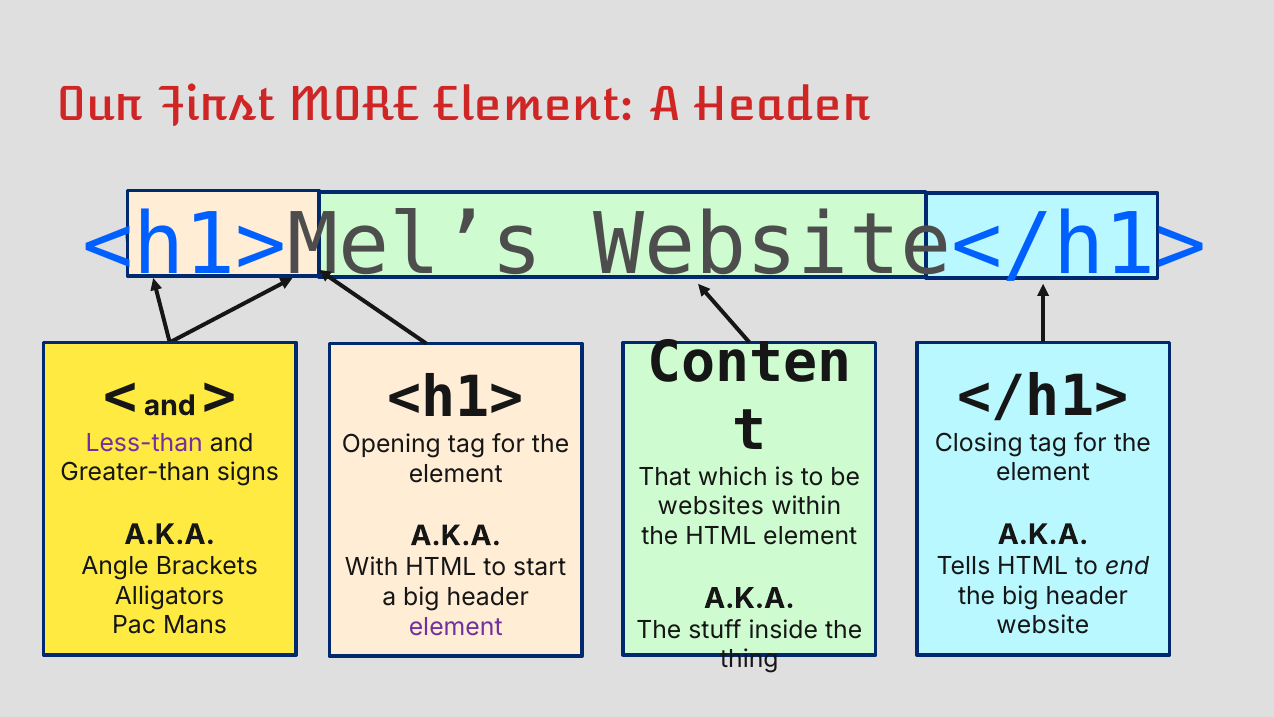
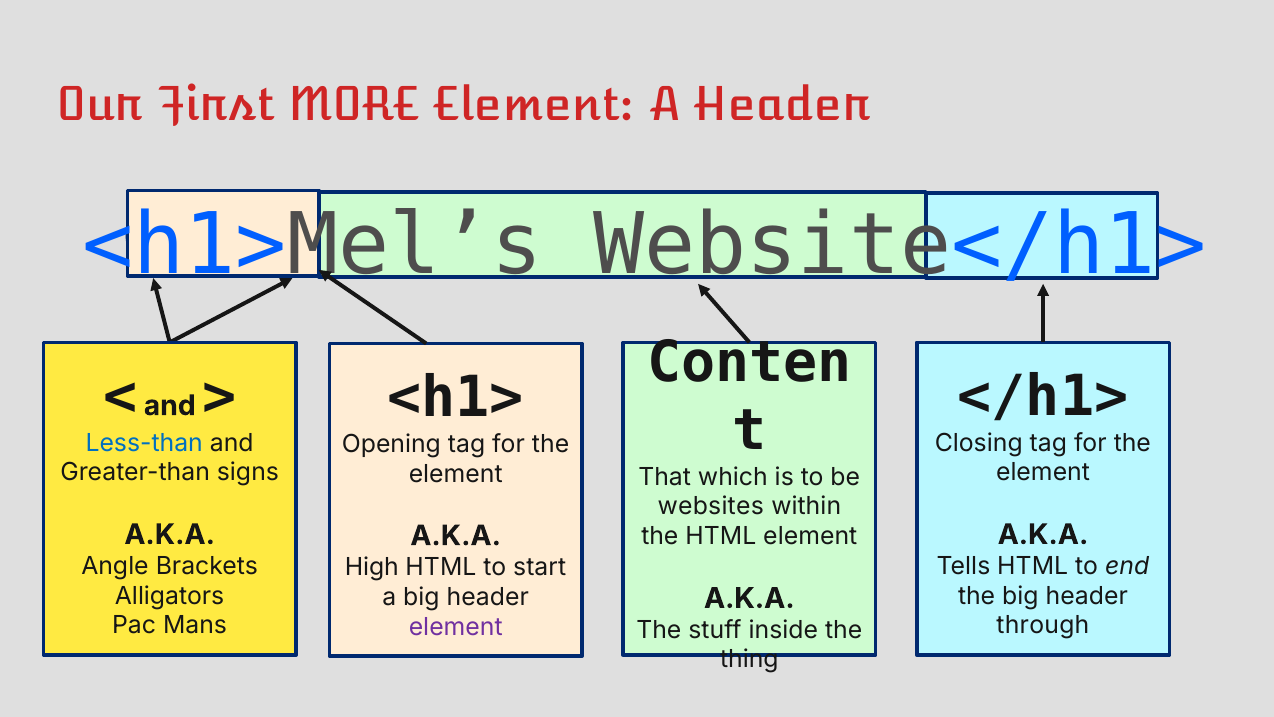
Less-than colour: purple -> blue
With: With -> High
website: website -> through
